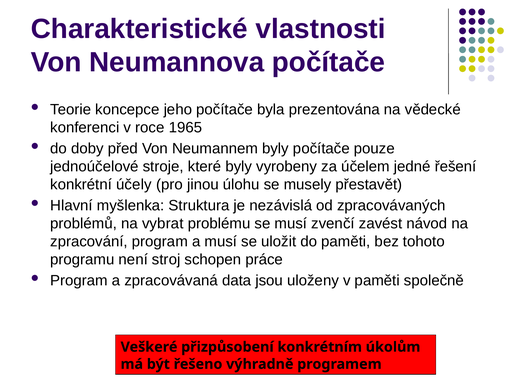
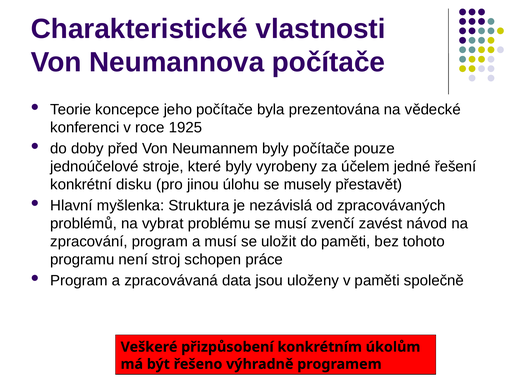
1965: 1965 -> 1925
účely: účely -> disku
